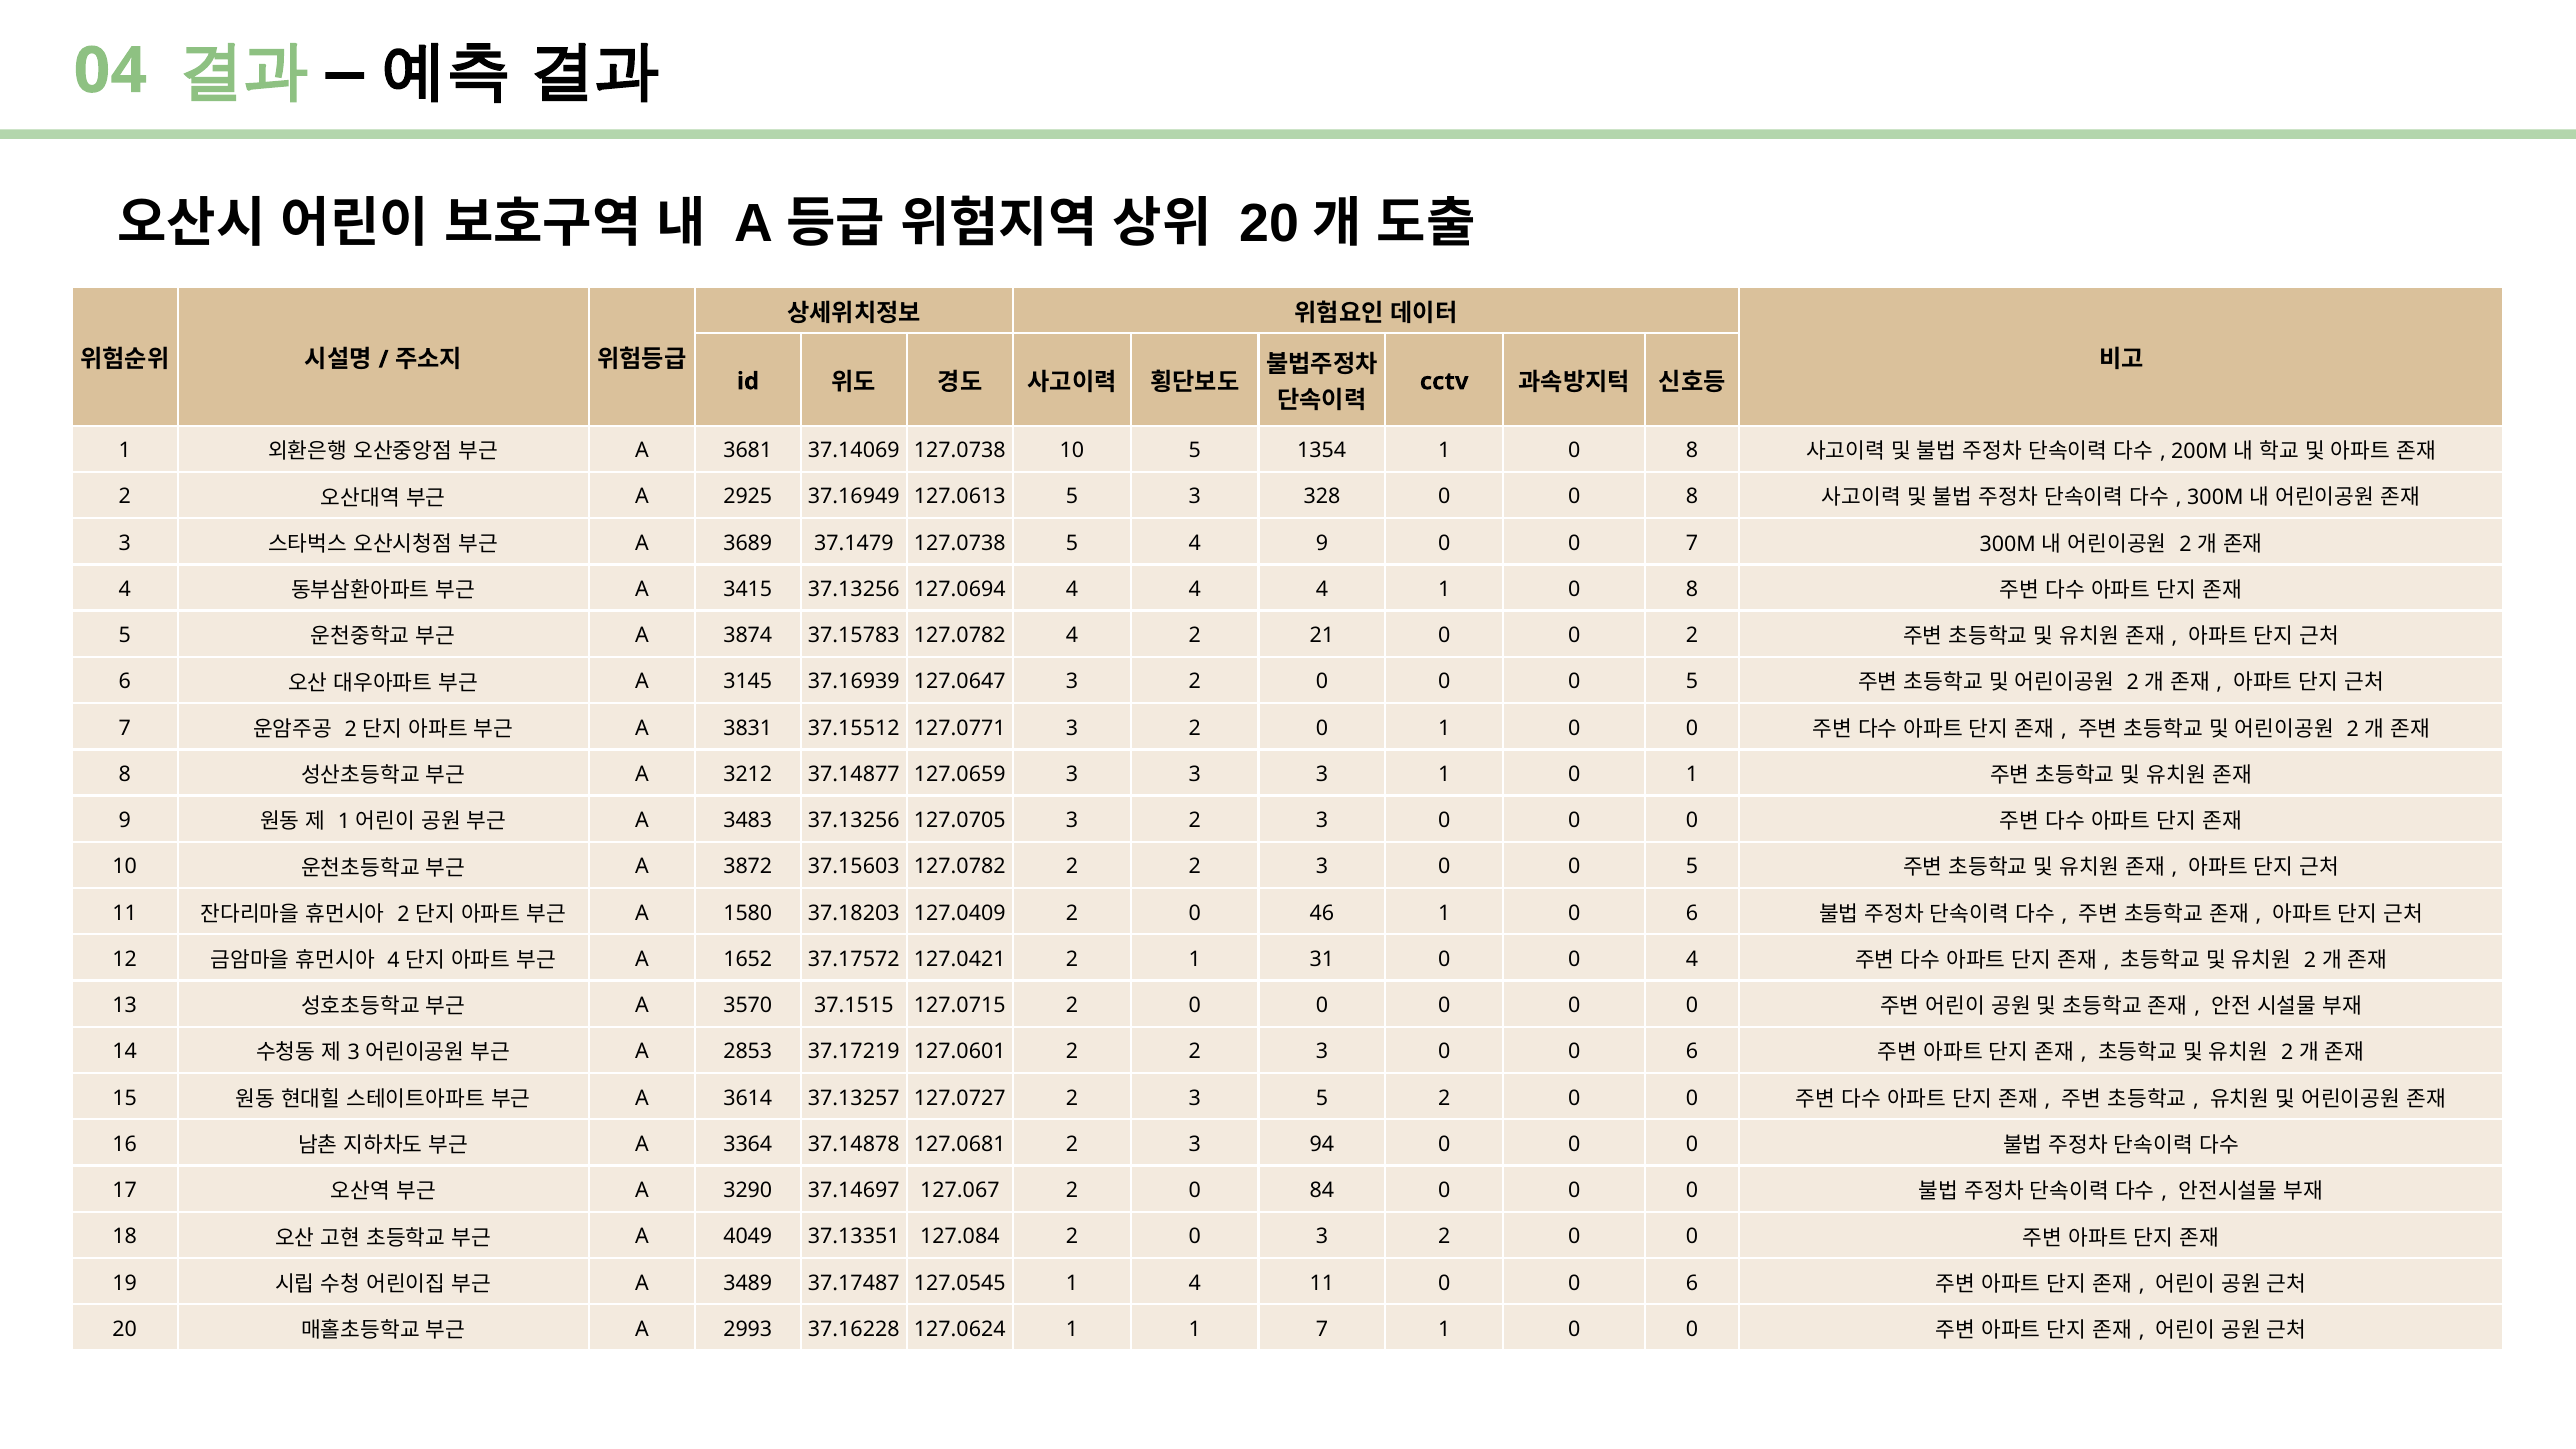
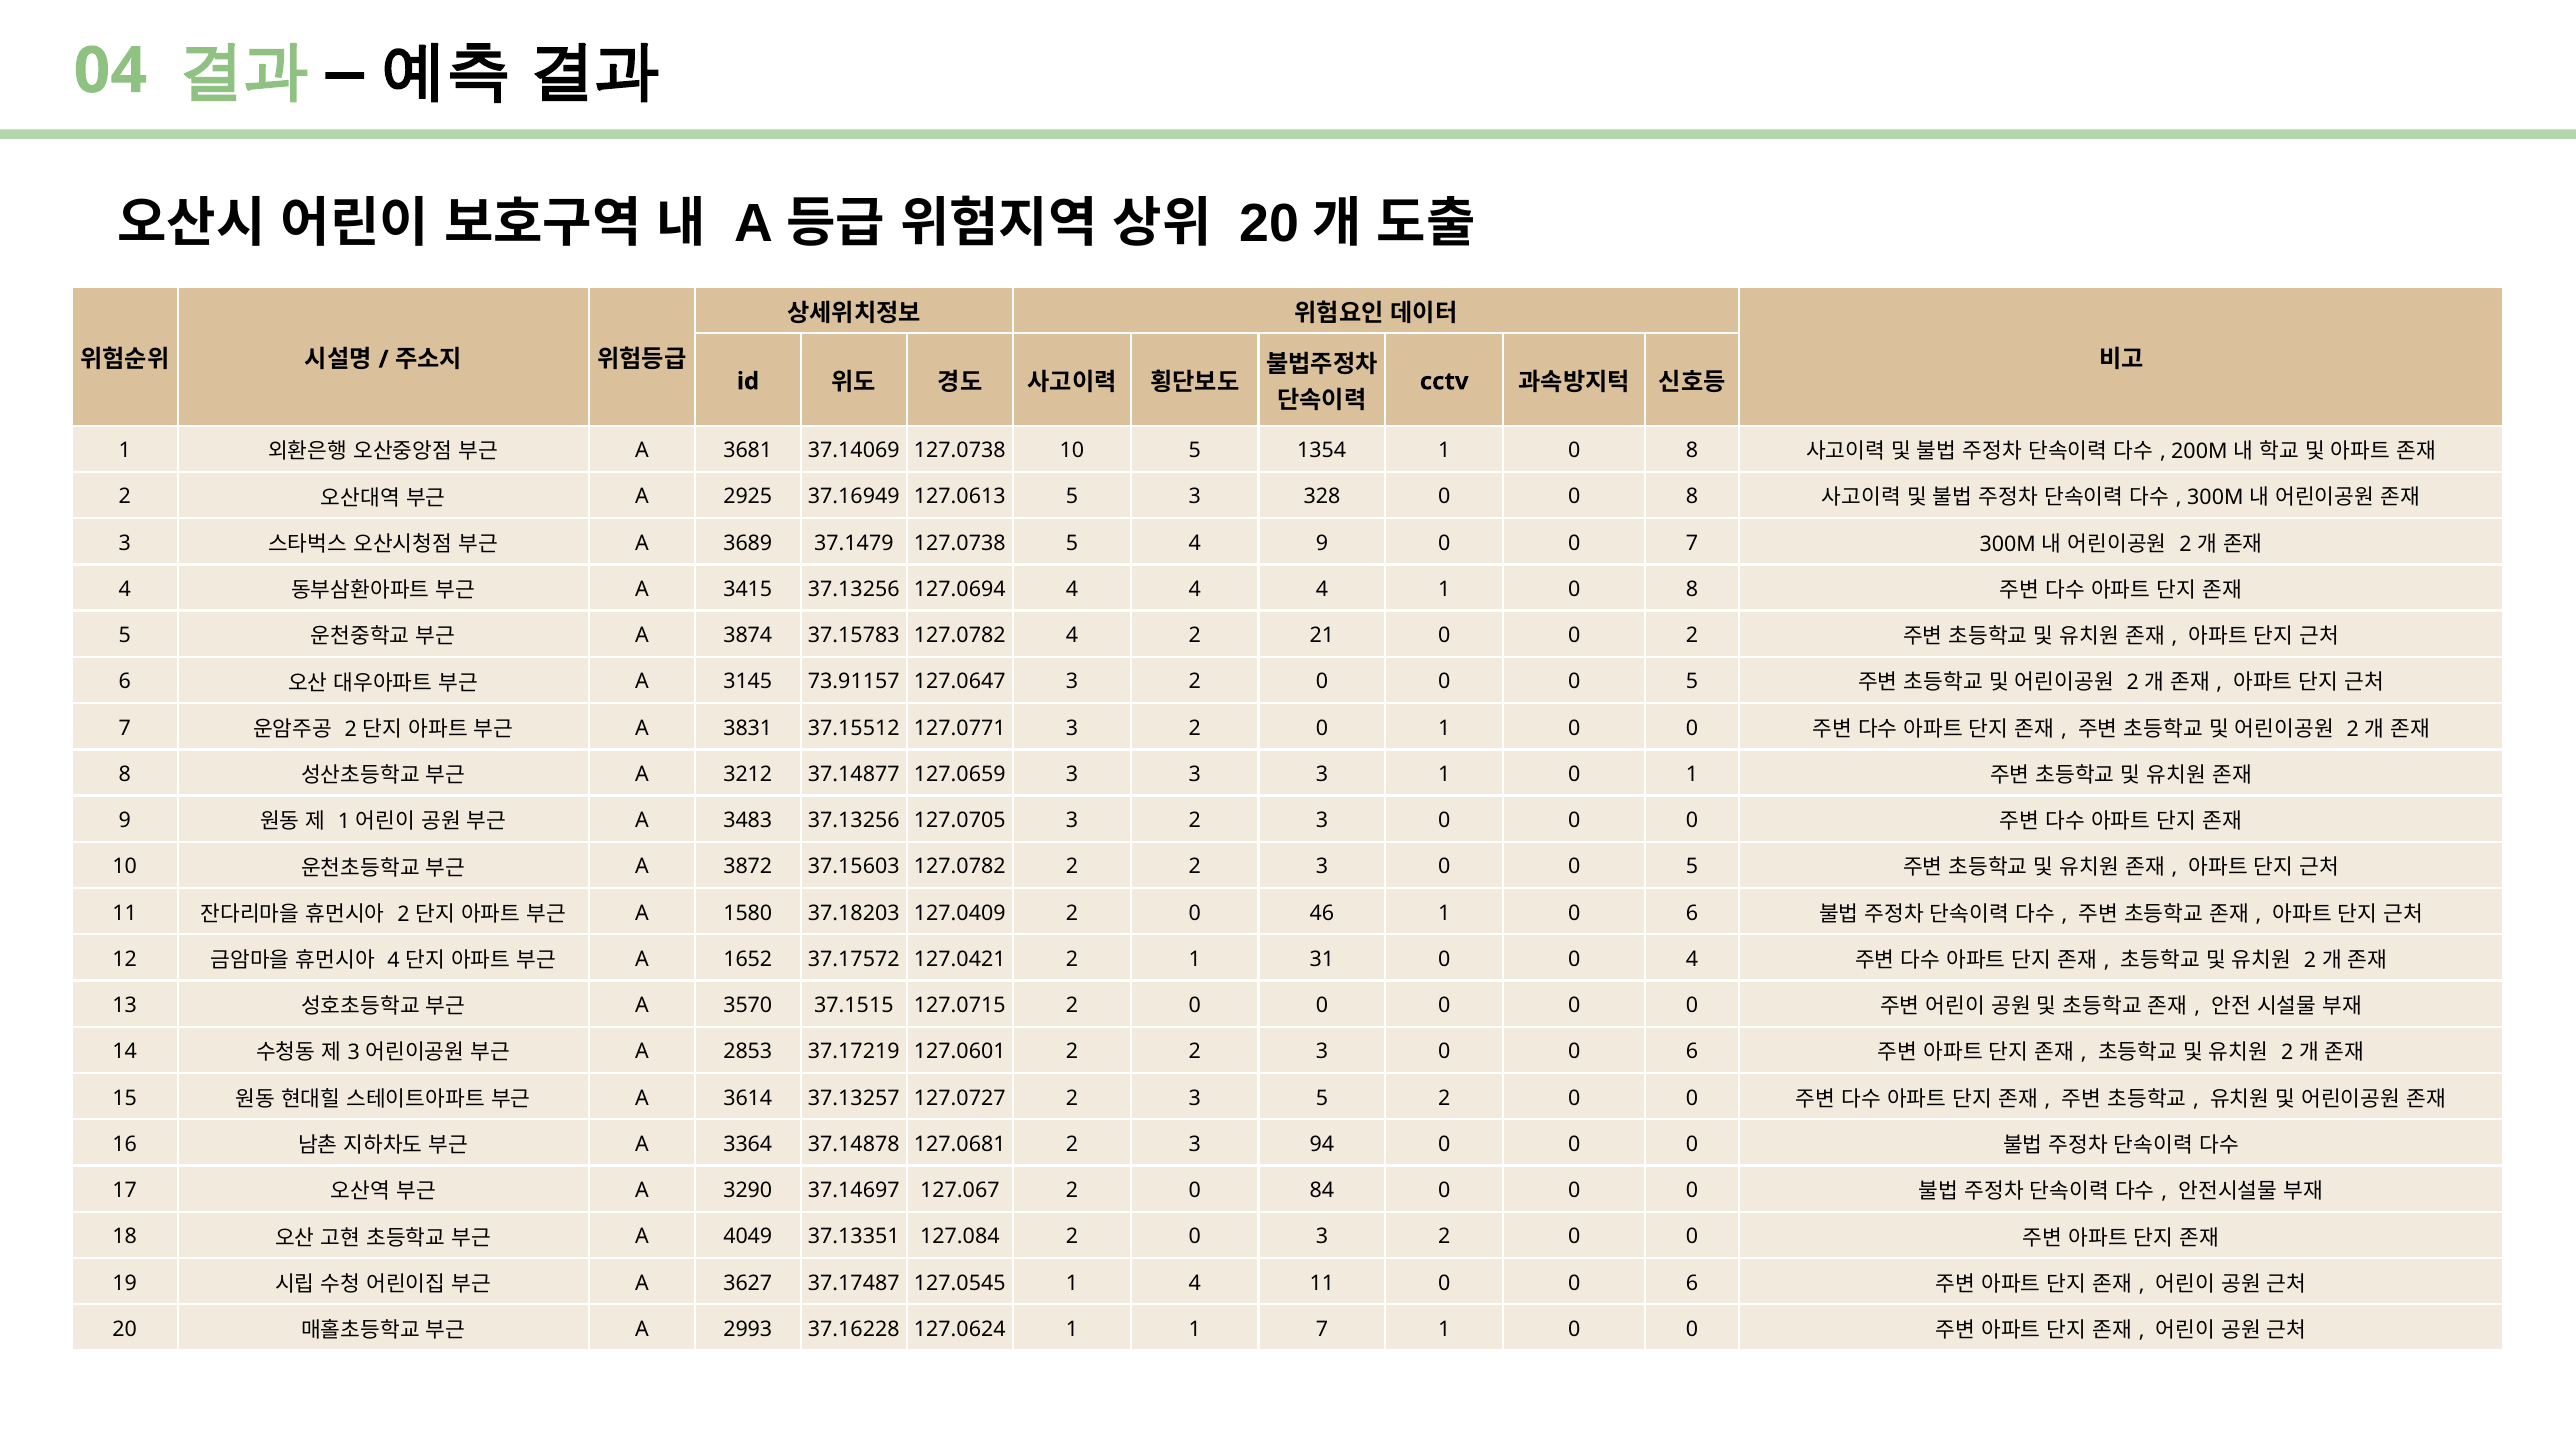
37.16939: 37.16939 -> 73.91157
3489: 3489 -> 3627
